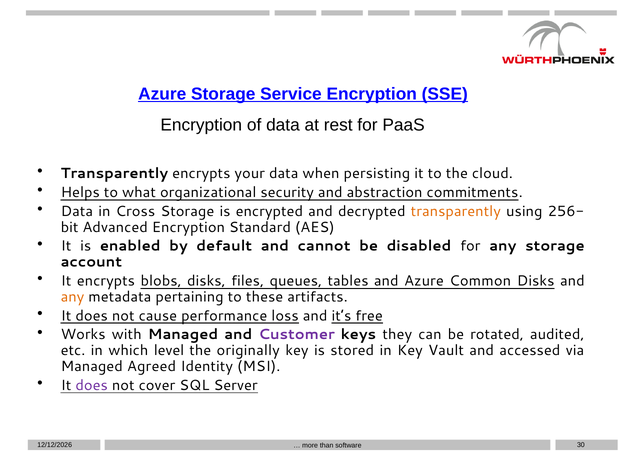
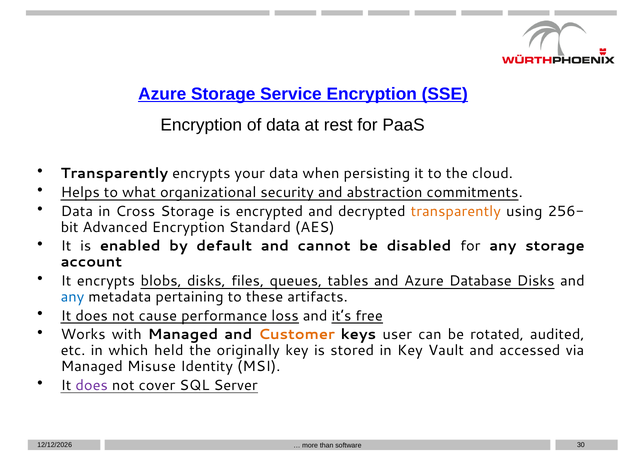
Common: Common -> Database
any at (72, 297) colour: orange -> blue
Customer colour: purple -> orange
they: they -> user
level: level -> held
Agreed: Agreed -> Misuse
